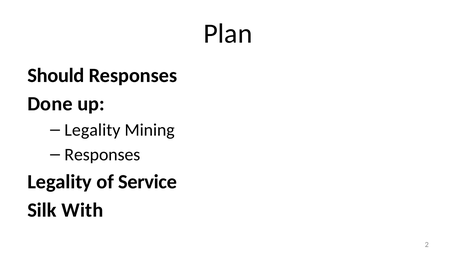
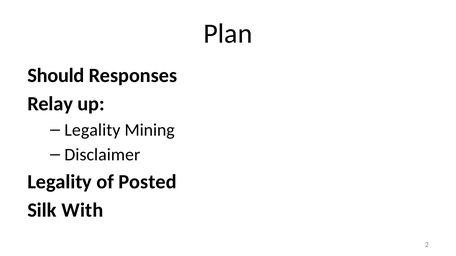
Done: Done -> Relay
Responses at (102, 155): Responses -> Disclaimer
Service: Service -> Posted
